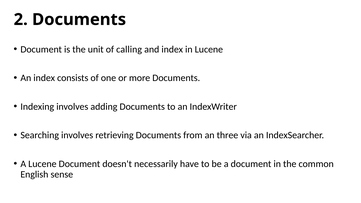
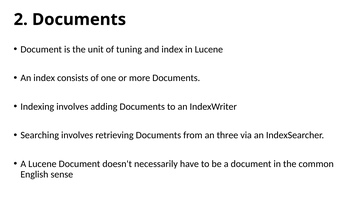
calling: calling -> tuning
